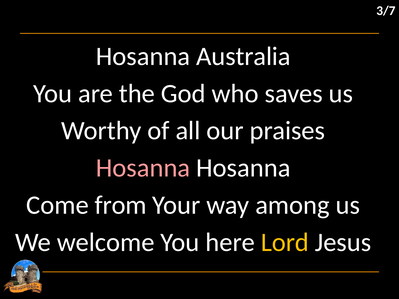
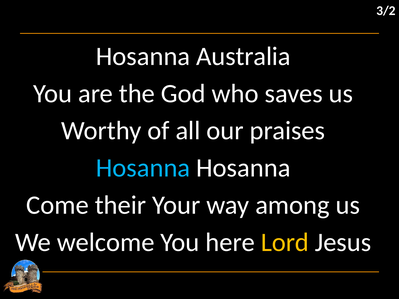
3/7: 3/7 -> 3/2
Hosanna at (143, 168) colour: pink -> light blue
from: from -> their
